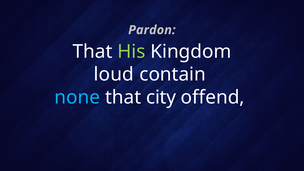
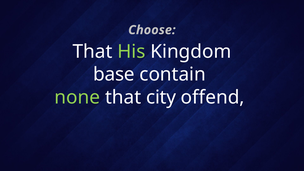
Pardon: Pardon -> Choose
loud: loud -> base
none colour: light blue -> light green
